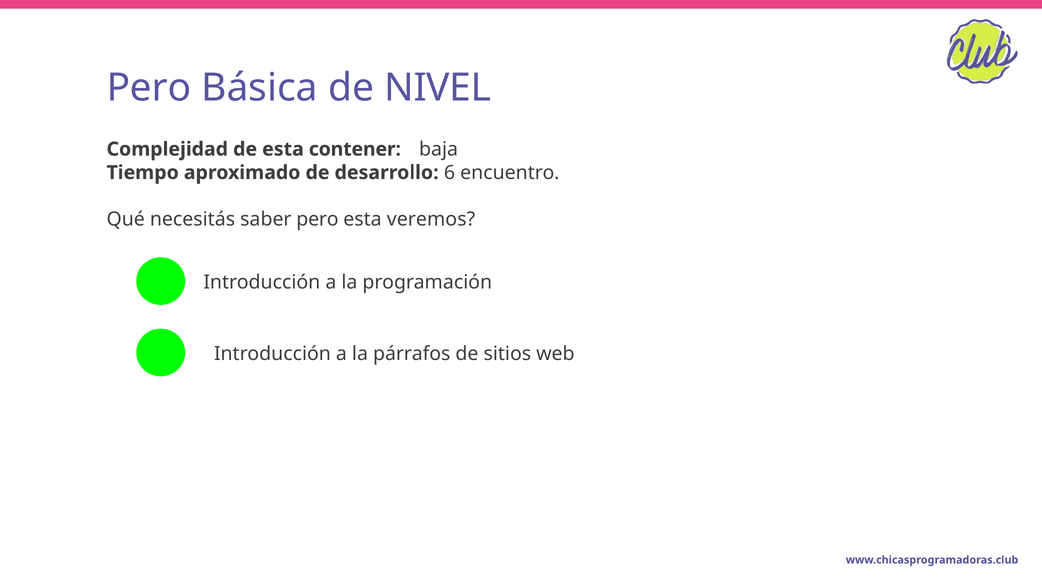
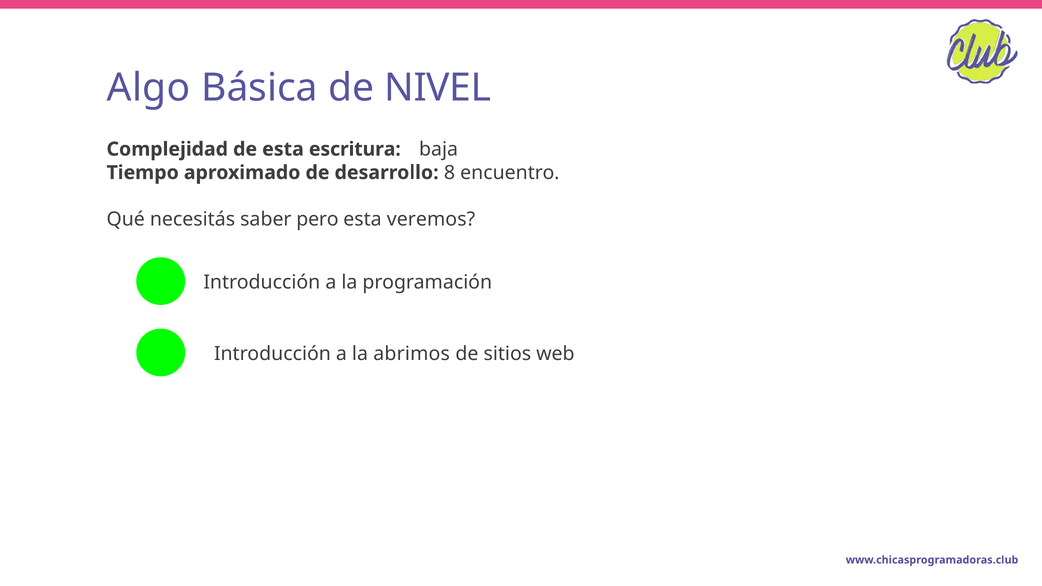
Pero at (149, 88): Pero -> Algo
contener: contener -> escritura
6: 6 -> 8
párrafos: párrafos -> abrimos
